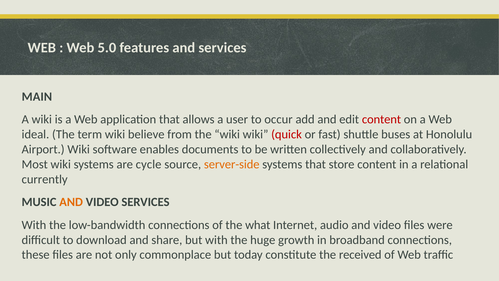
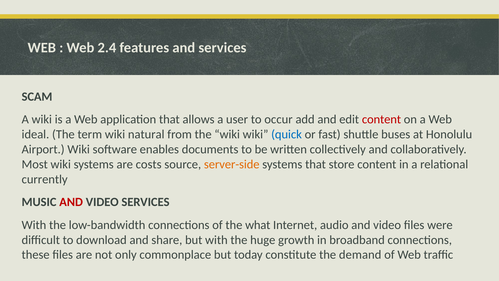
5.0: 5.0 -> 2.4
MAIN: MAIN -> SCAM
believe: believe -> natural
quick colour: red -> blue
cycle: cycle -> costs
AND at (71, 202) colour: orange -> red
received: received -> demand
